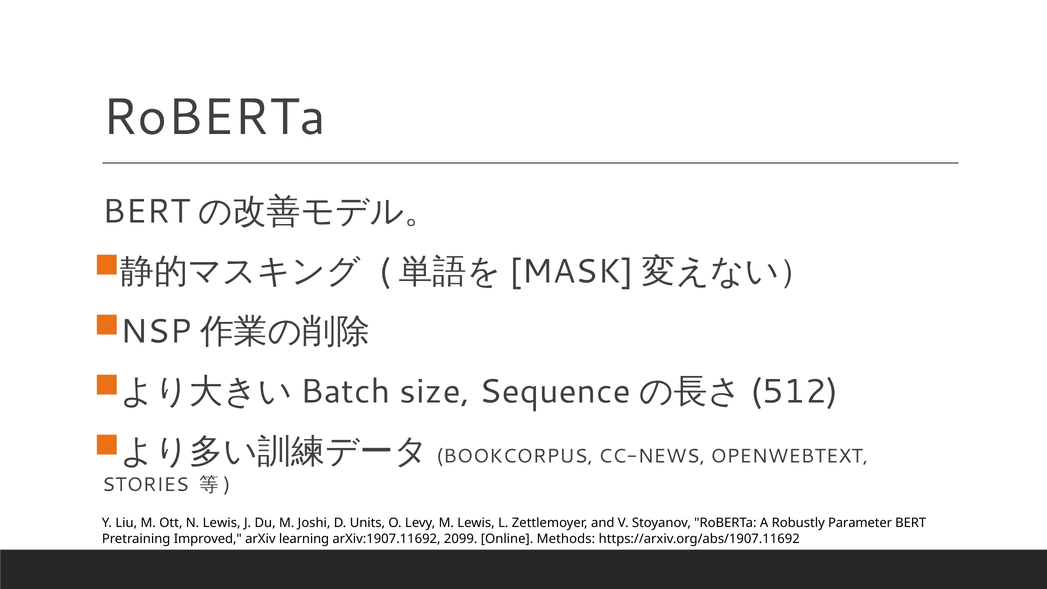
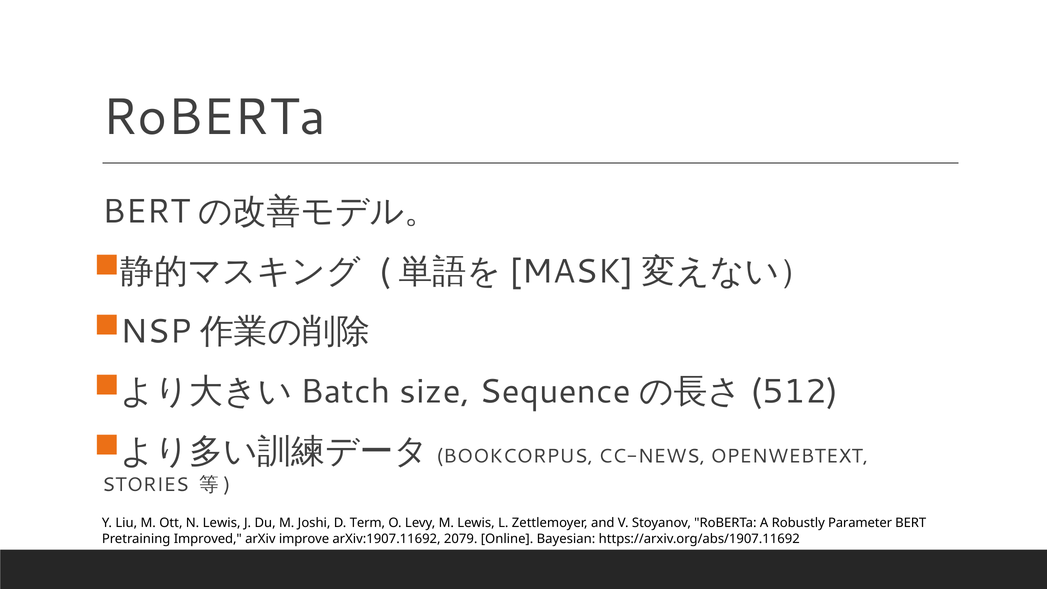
Units: Units -> Term
learning: learning -> improve
2099: 2099 -> 2079
Methods: Methods -> Bayesian
